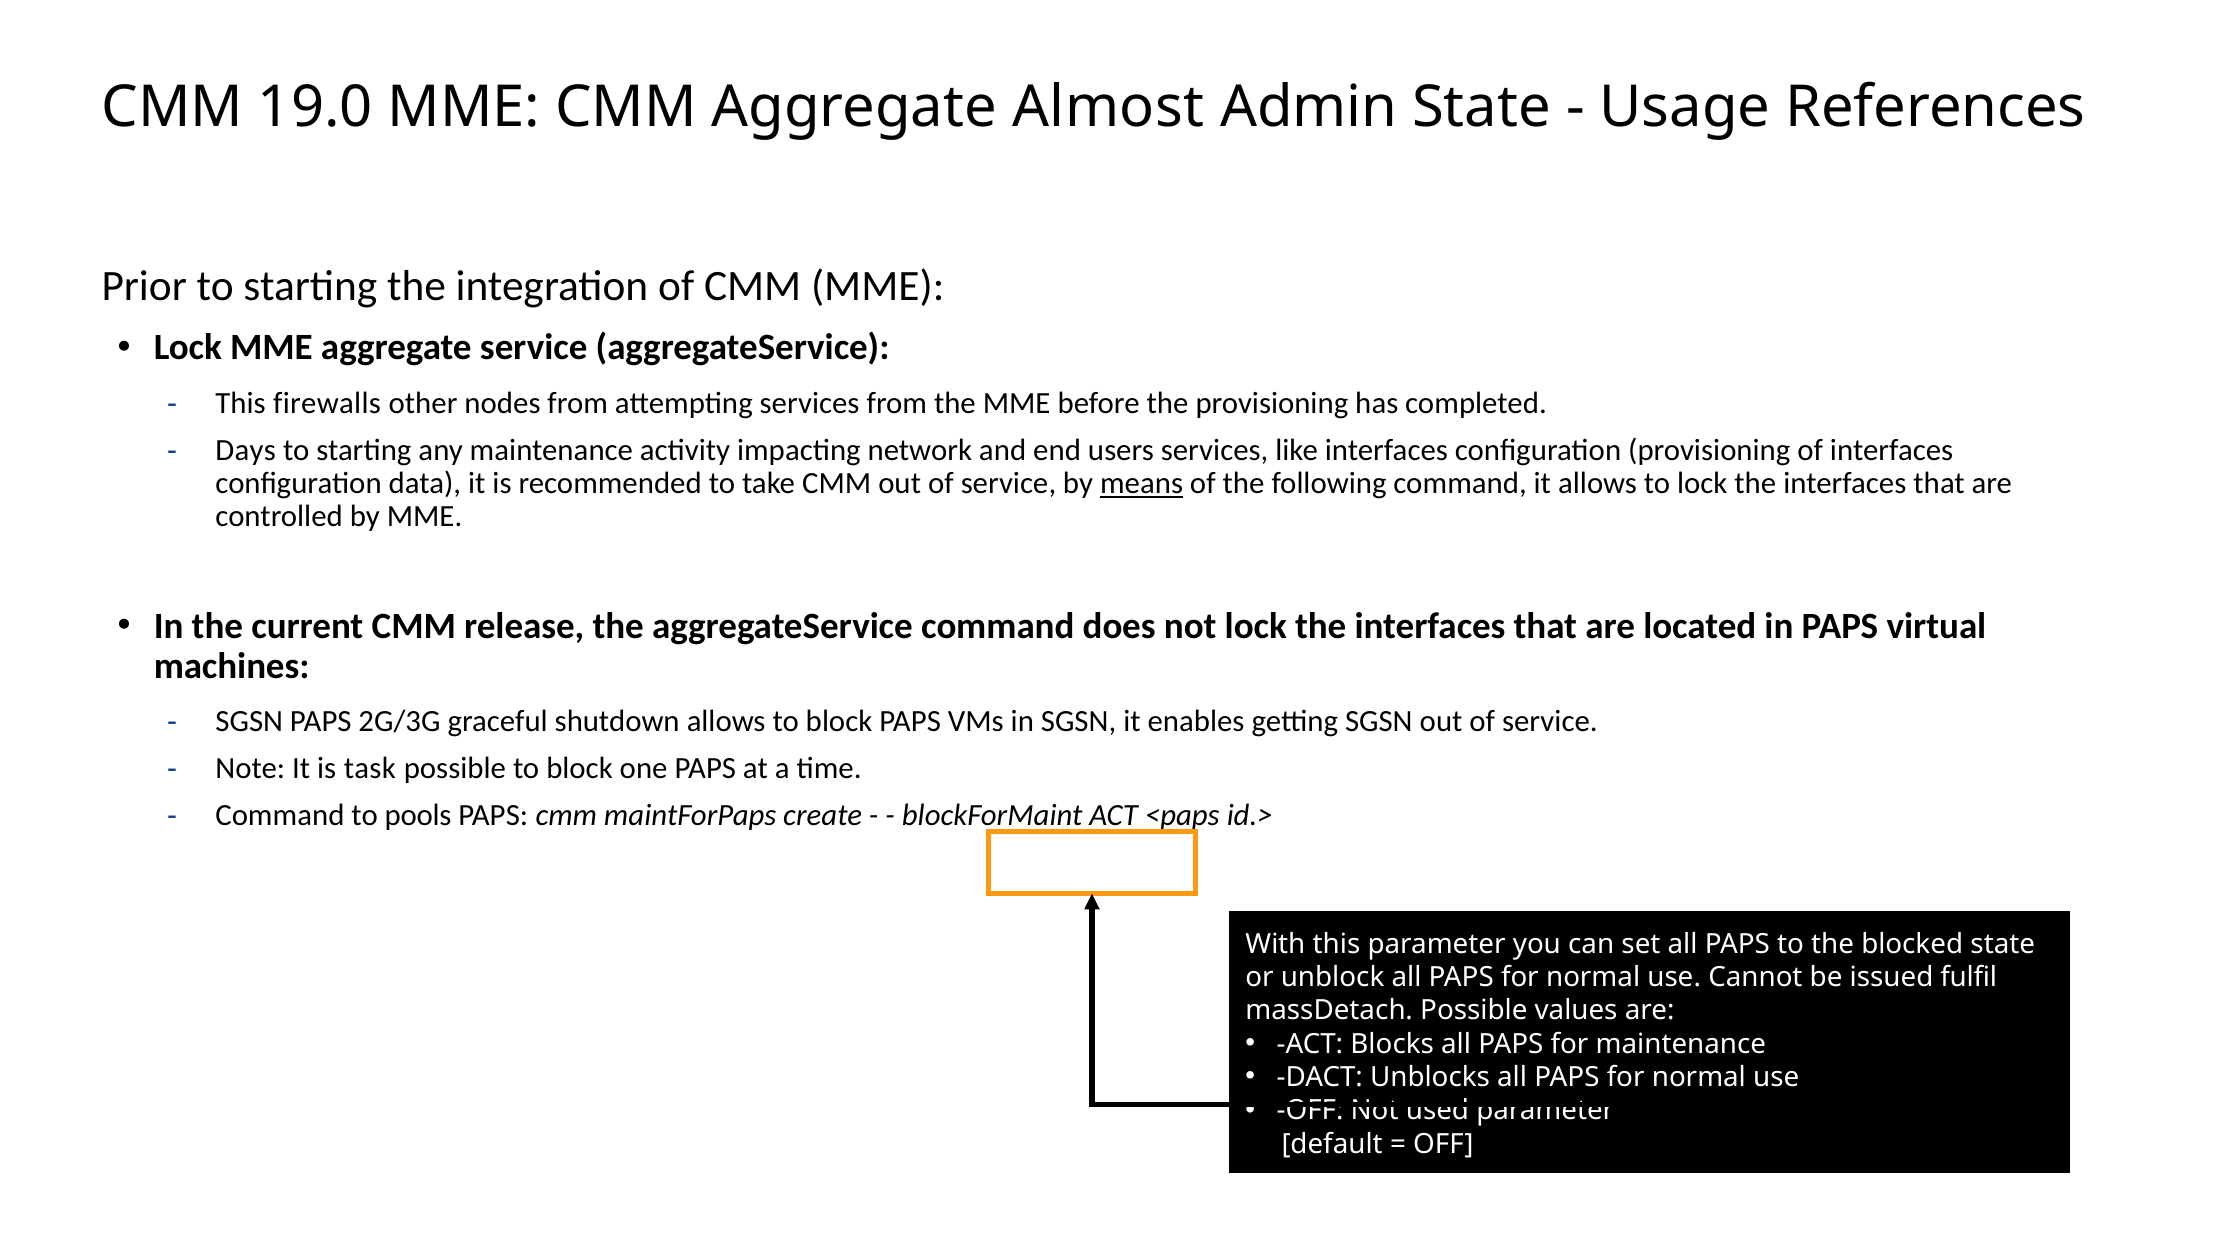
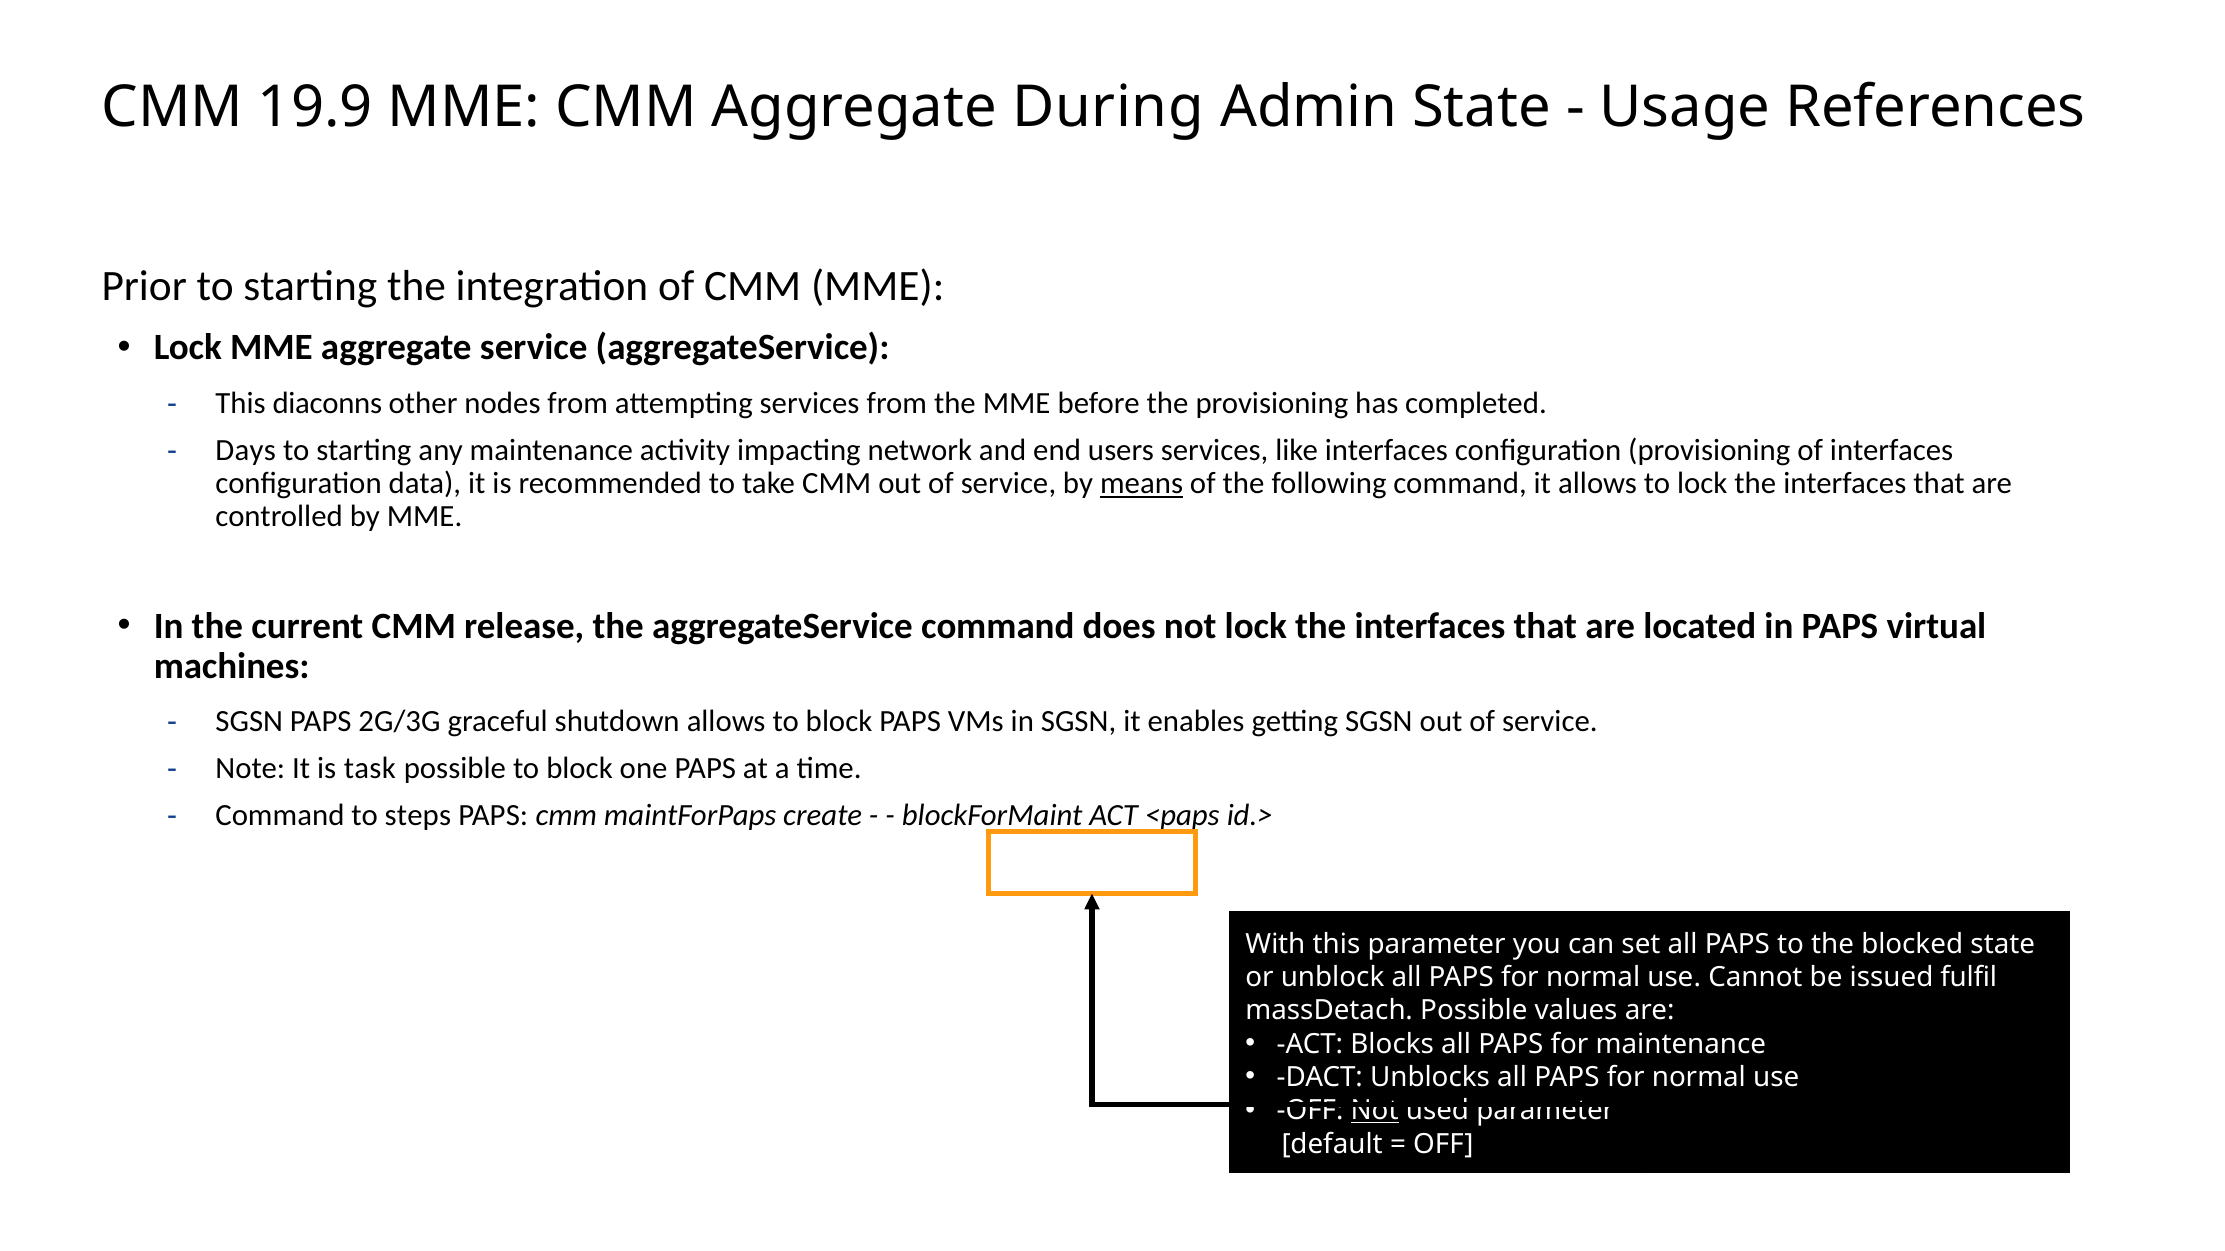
19.0: 19.0 -> 19.9
Almost: Almost -> During
firewalls: firewalls -> diaconns
pools: pools -> steps
Not at (1375, 1111) underline: none -> present
